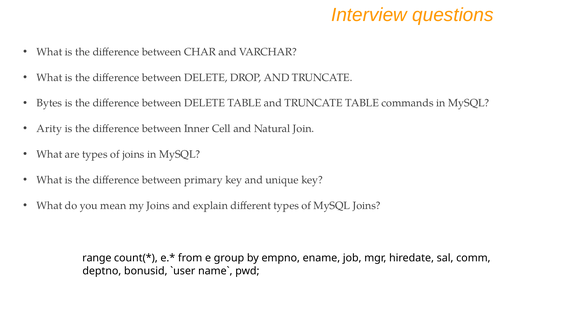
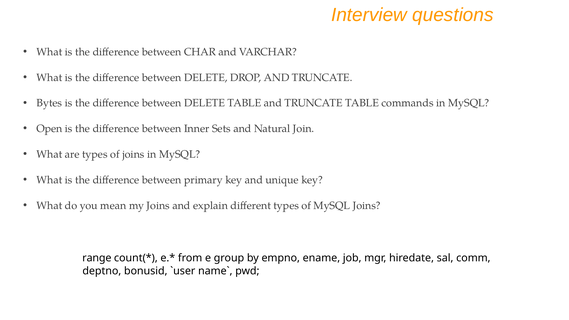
Arity: Arity -> Open
Cell: Cell -> Sets
